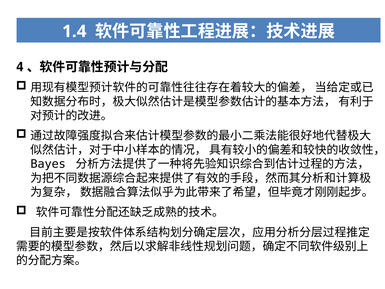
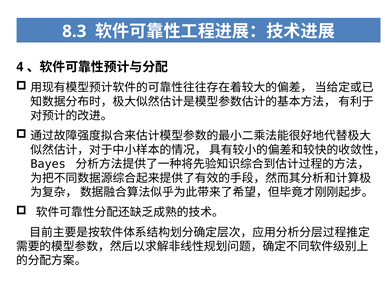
1.4: 1.4 -> 8.3
